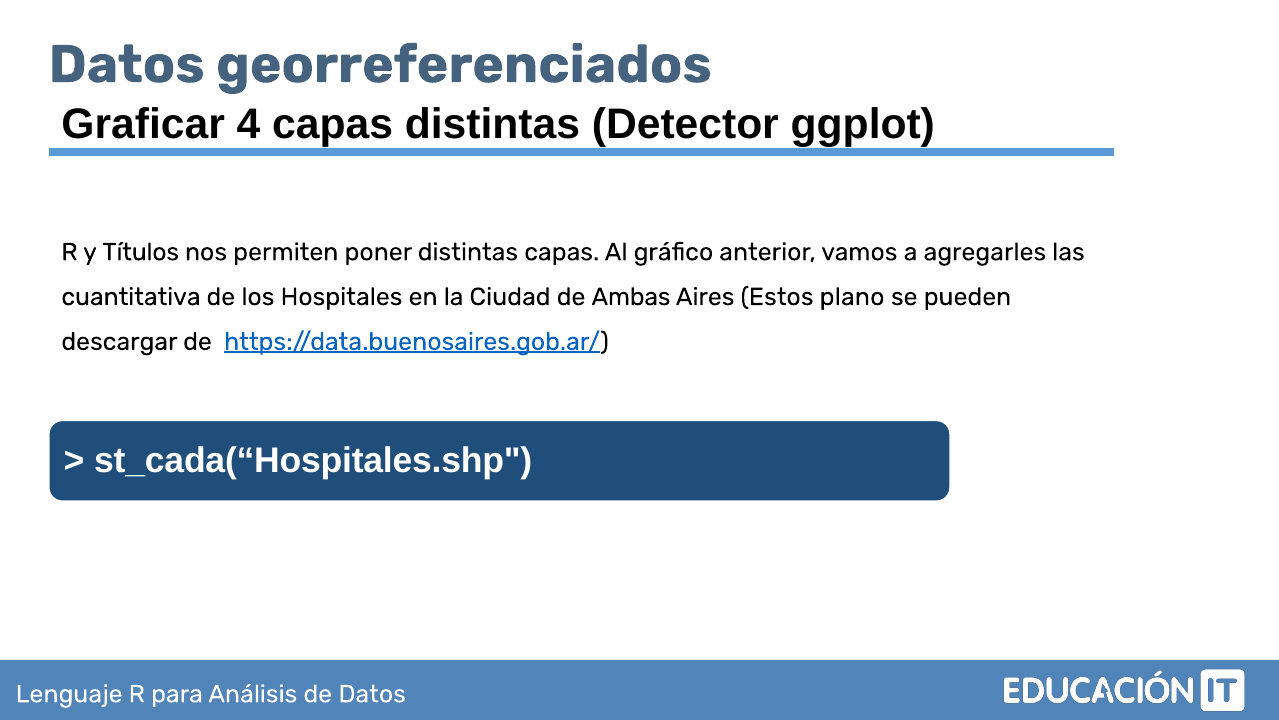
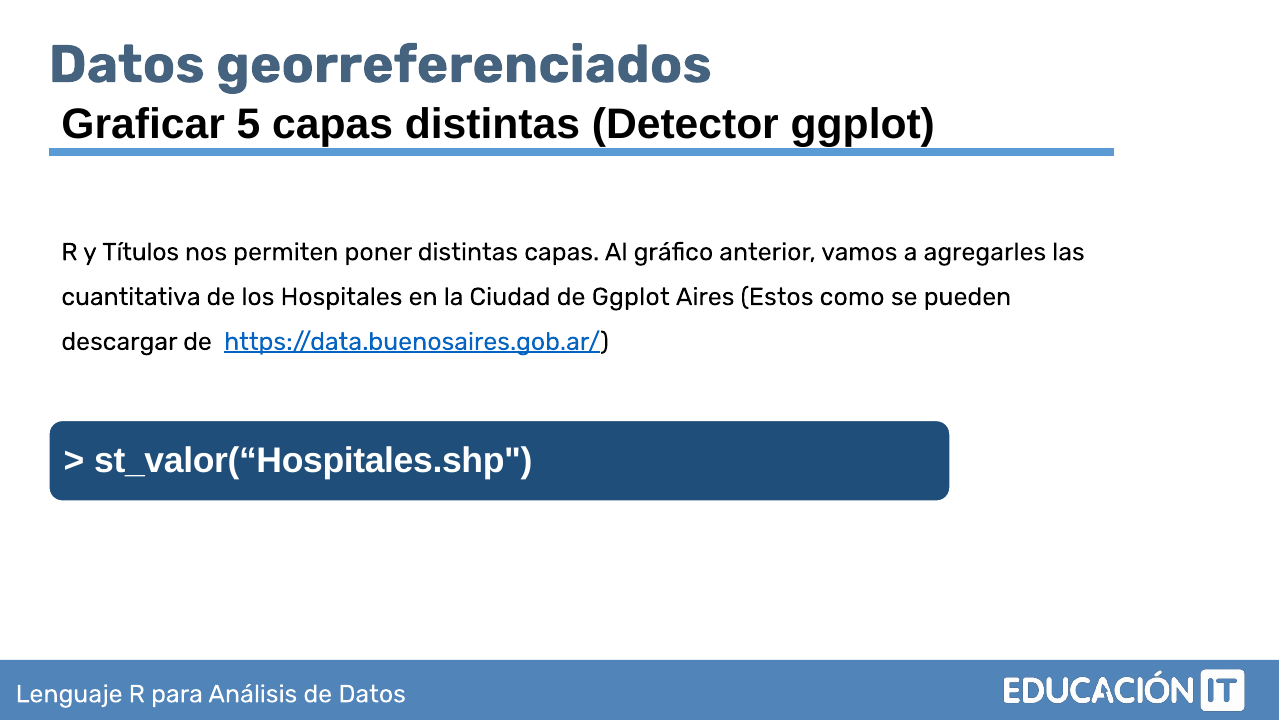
4: 4 -> 5
de Ambas: Ambas -> Ggplot
plano: plano -> como
st_cada(“Hospitales.shp: st_cada(“Hospitales.shp -> st_valor(“Hospitales.shp
